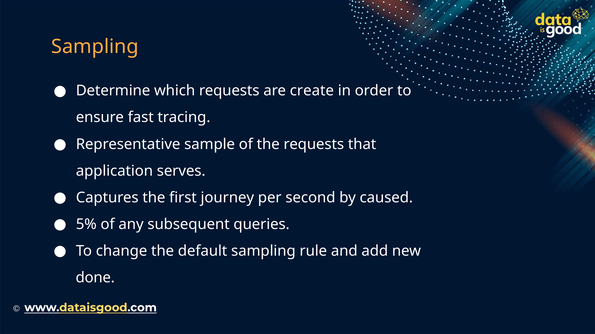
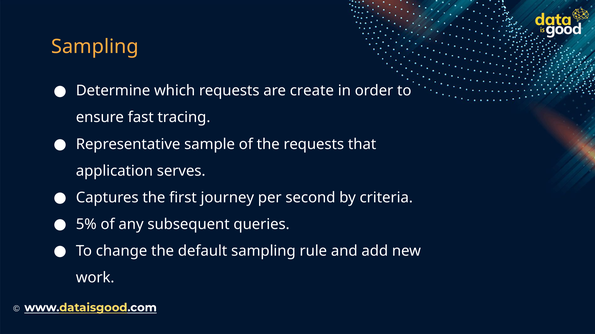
caused: caused -> criteria
done: done -> work
